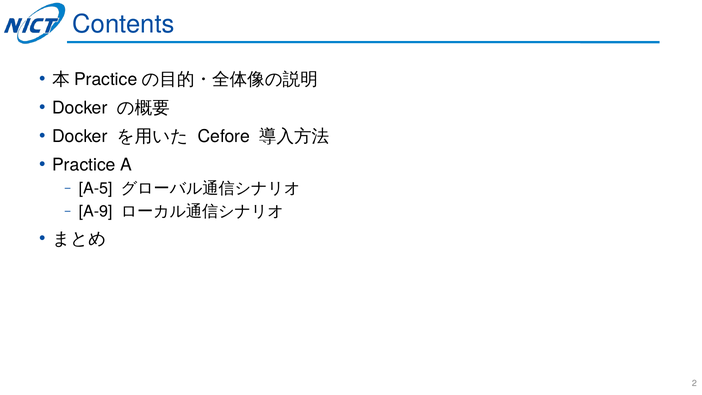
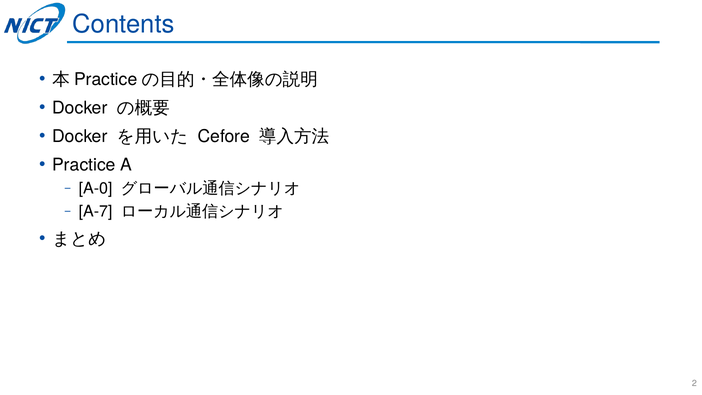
A-5: A-5 -> A-0
A-9: A-9 -> A-7
